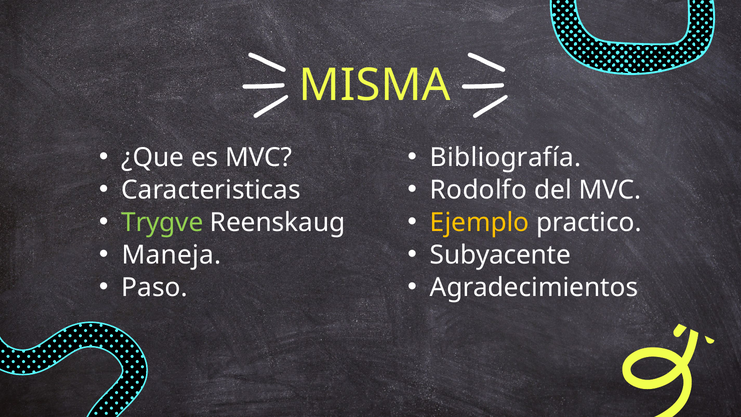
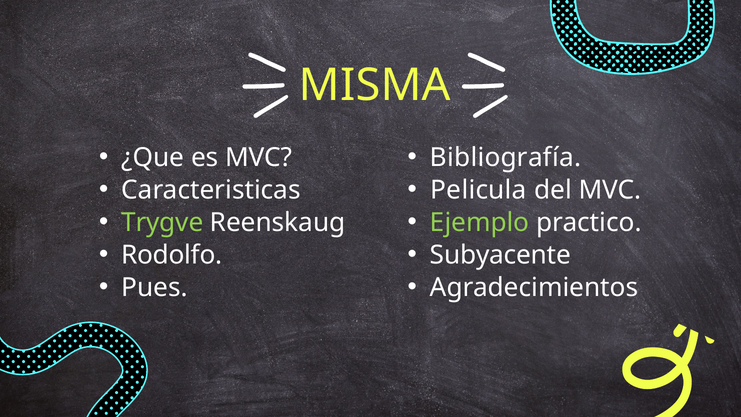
Rodolfo: Rodolfo -> Pelicula
Ejemplo colour: yellow -> light green
Maneja: Maneja -> Rodolfo
Paso: Paso -> Pues
